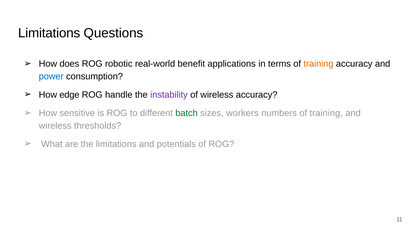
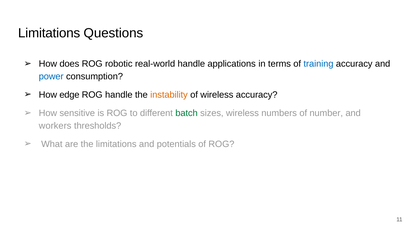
real-world benefit: benefit -> handle
training at (318, 64) colour: orange -> blue
instability colour: purple -> orange
sizes workers: workers -> wireless
numbers of training: training -> number
wireless at (55, 126): wireless -> workers
